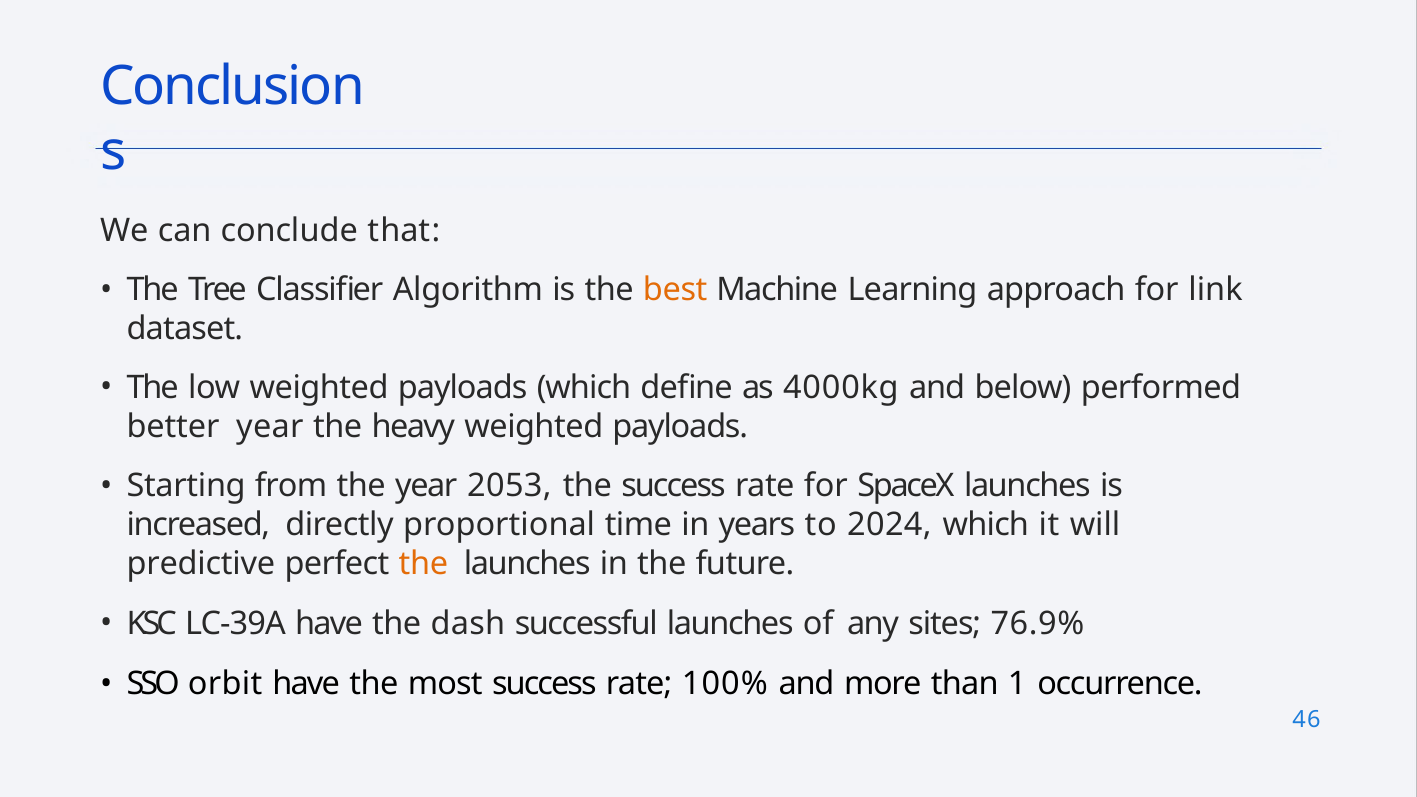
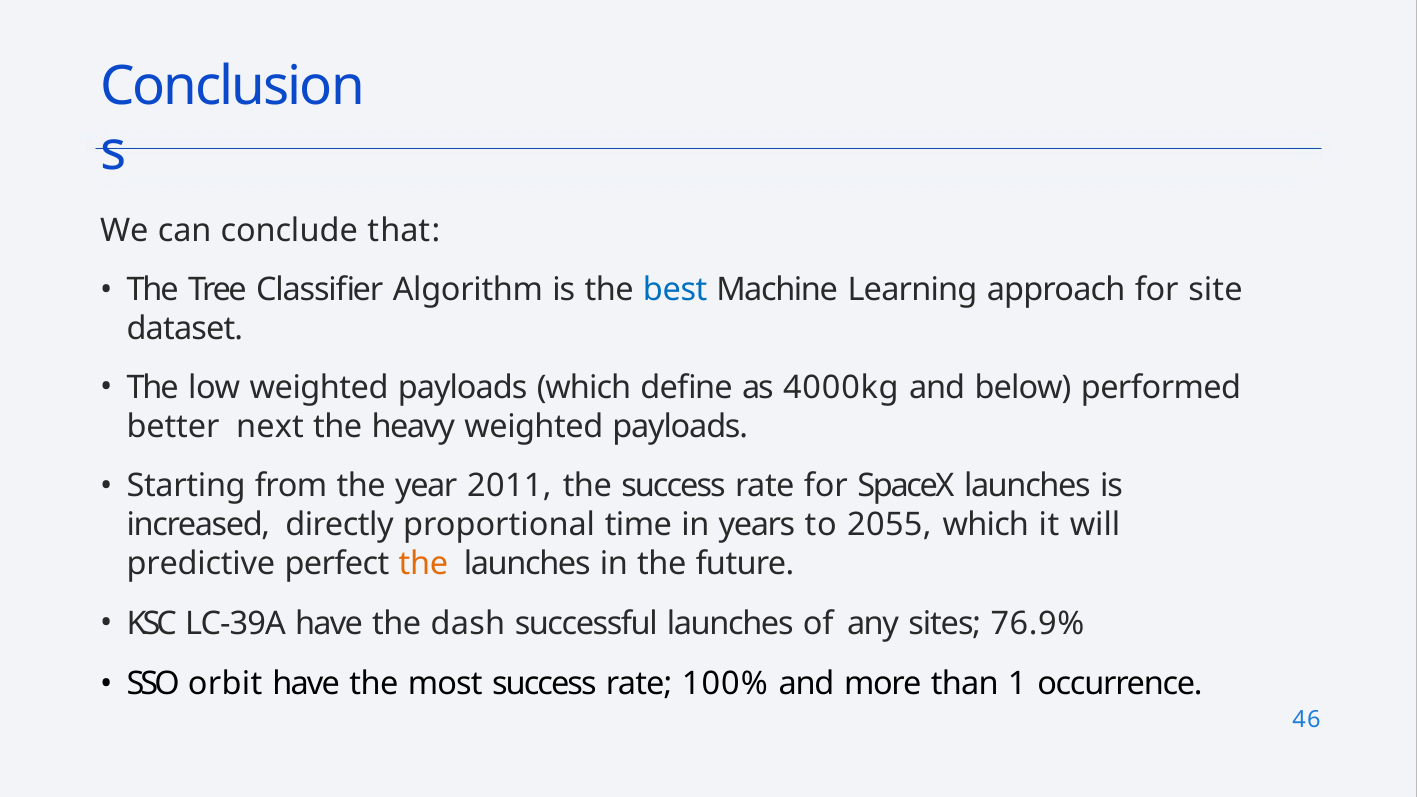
best colour: orange -> blue
link: link -> site
better year: year -> next
2053: 2053 -> 2011
2024: 2024 -> 2055
